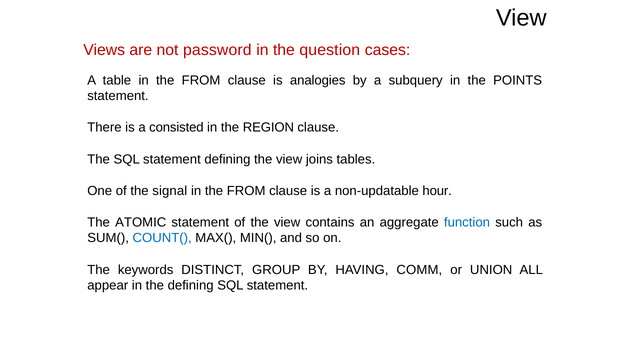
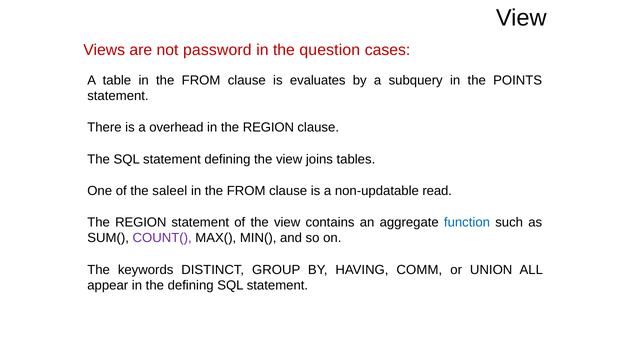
analogies: analogies -> evaluates
consisted: consisted -> overhead
signal: signal -> saleel
hour: hour -> read
ATOMIC at (141, 222): ATOMIC -> REGION
COUNT( colour: blue -> purple
